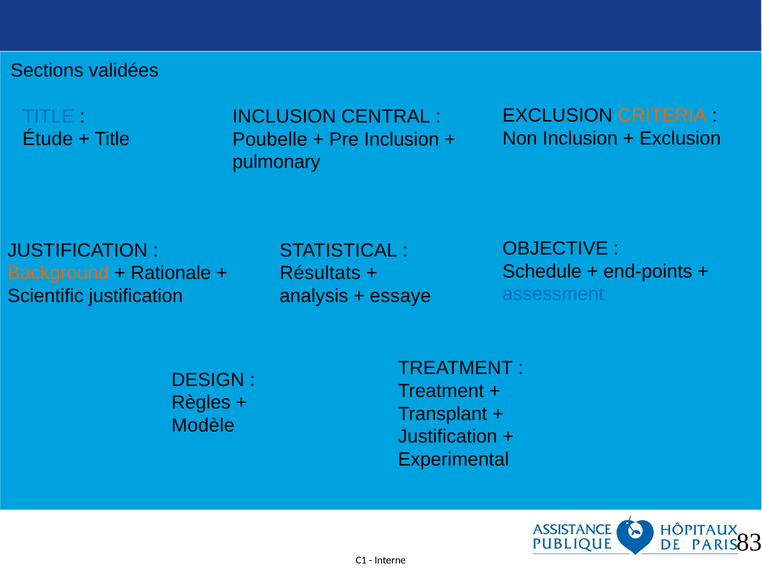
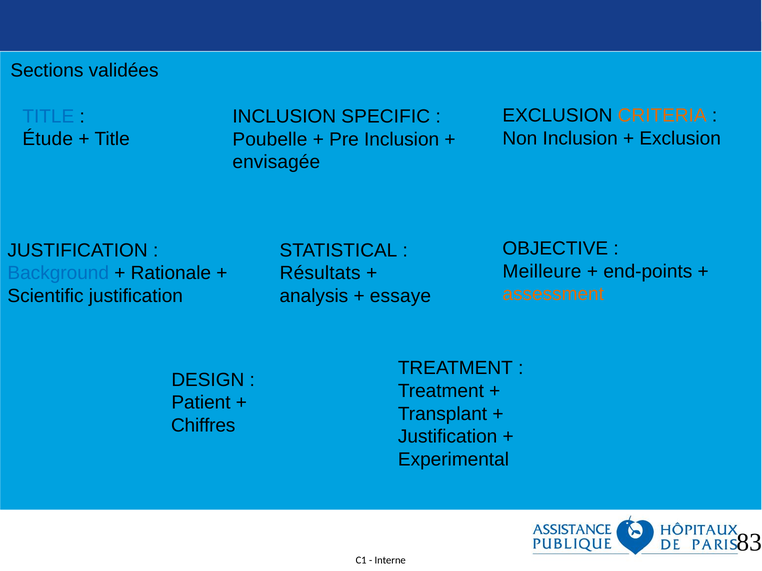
CENTRAL: CENTRAL -> SPECIFIC
pulmonary: pulmonary -> envisagée
Schedule: Schedule -> Meilleure
Background colour: orange -> blue
assessment colour: blue -> orange
Règles: Règles -> Patient
Modèle: Modèle -> Chiffres
